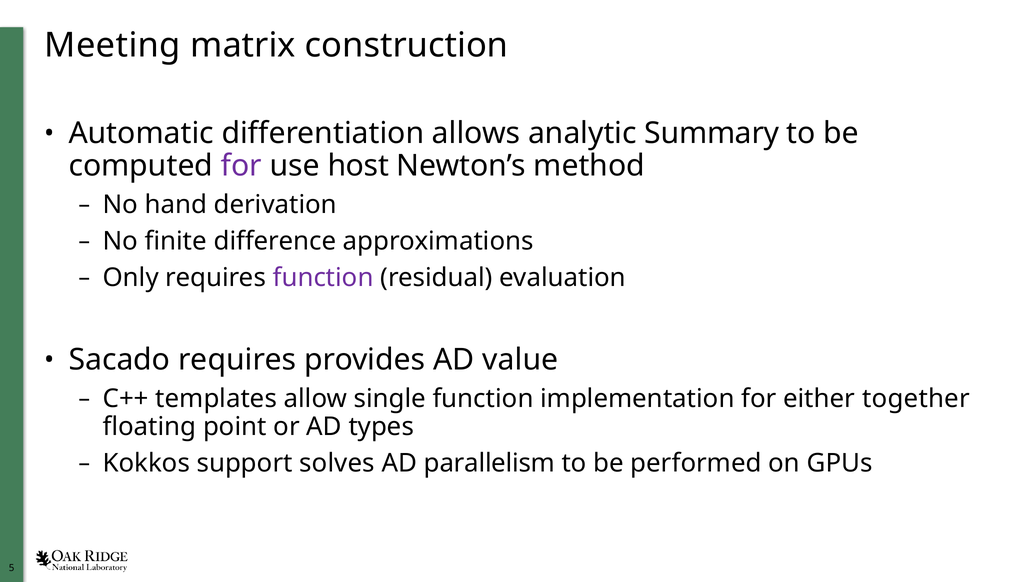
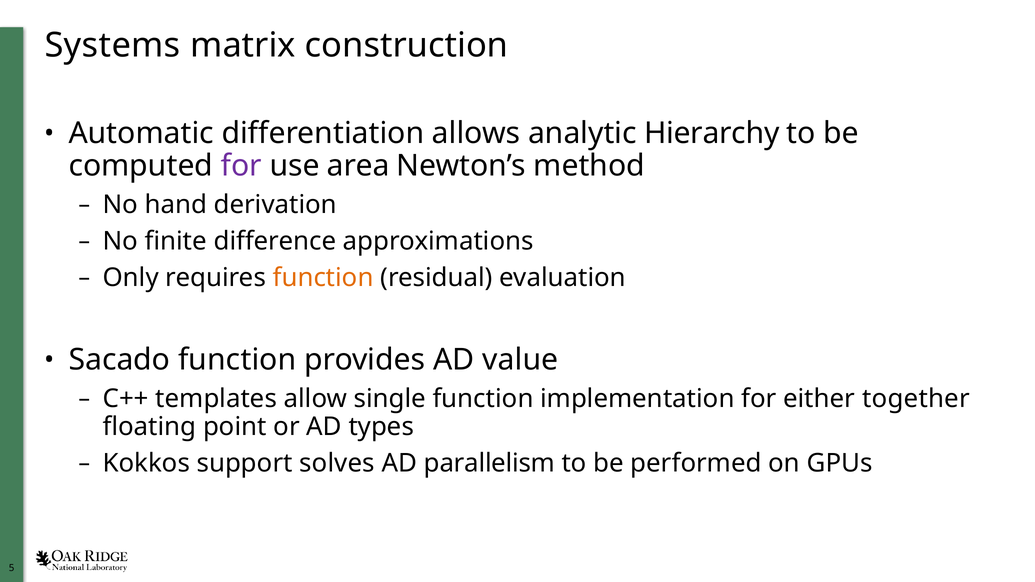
Meeting: Meeting -> Systems
Summary: Summary -> Hierarchy
host: host -> area
function at (323, 278) colour: purple -> orange
Sacado requires: requires -> function
